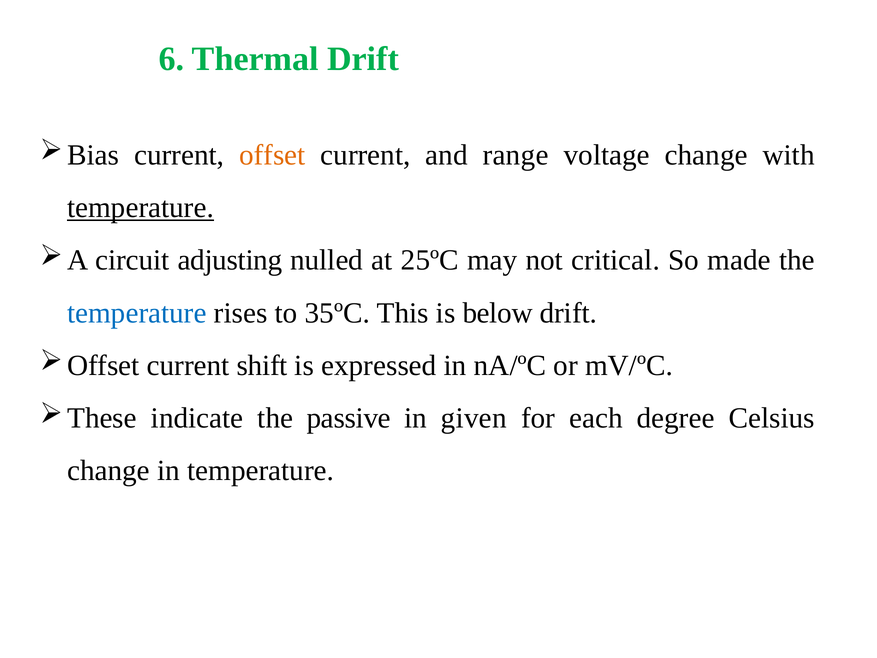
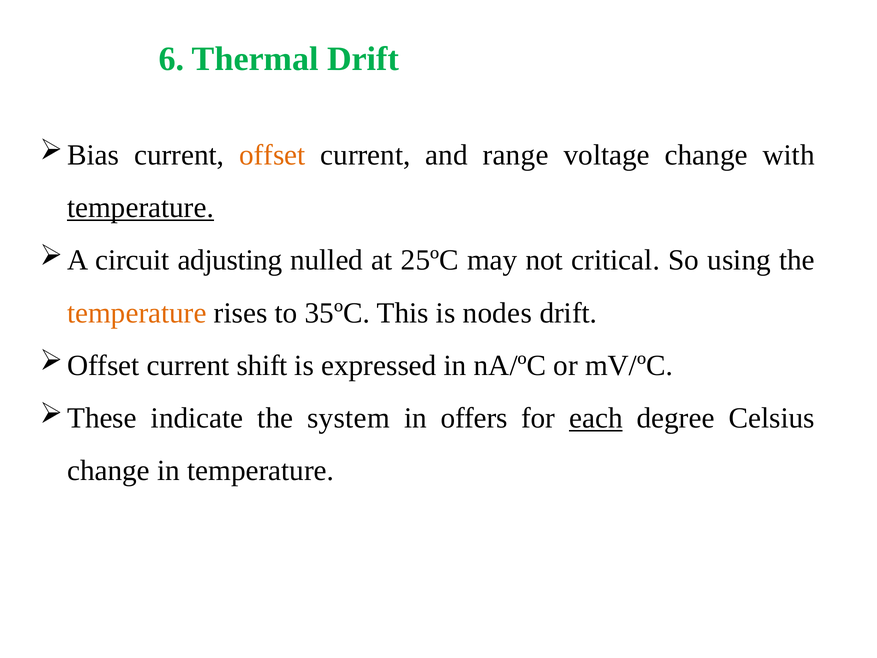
made: made -> using
temperature at (137, 313) colour: blue -> orange
below: below -> nodes
passive: passive -> system
given: given -> offers
each underline: none -> present
